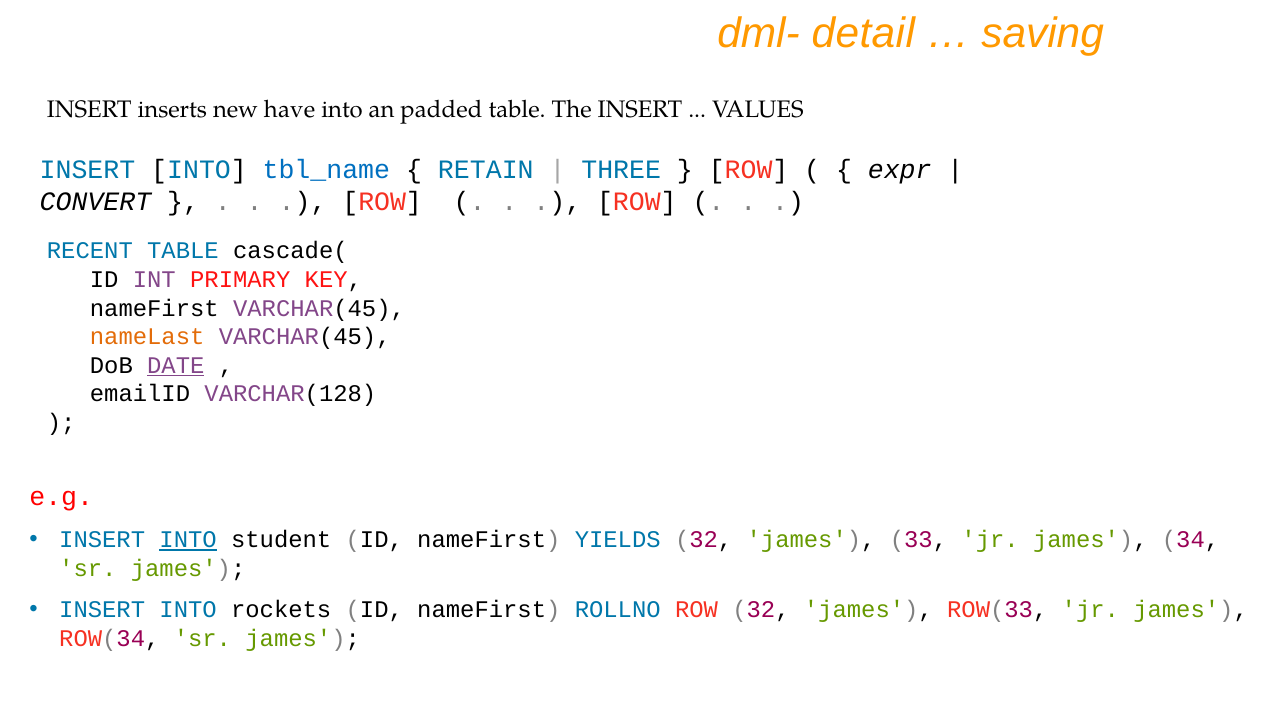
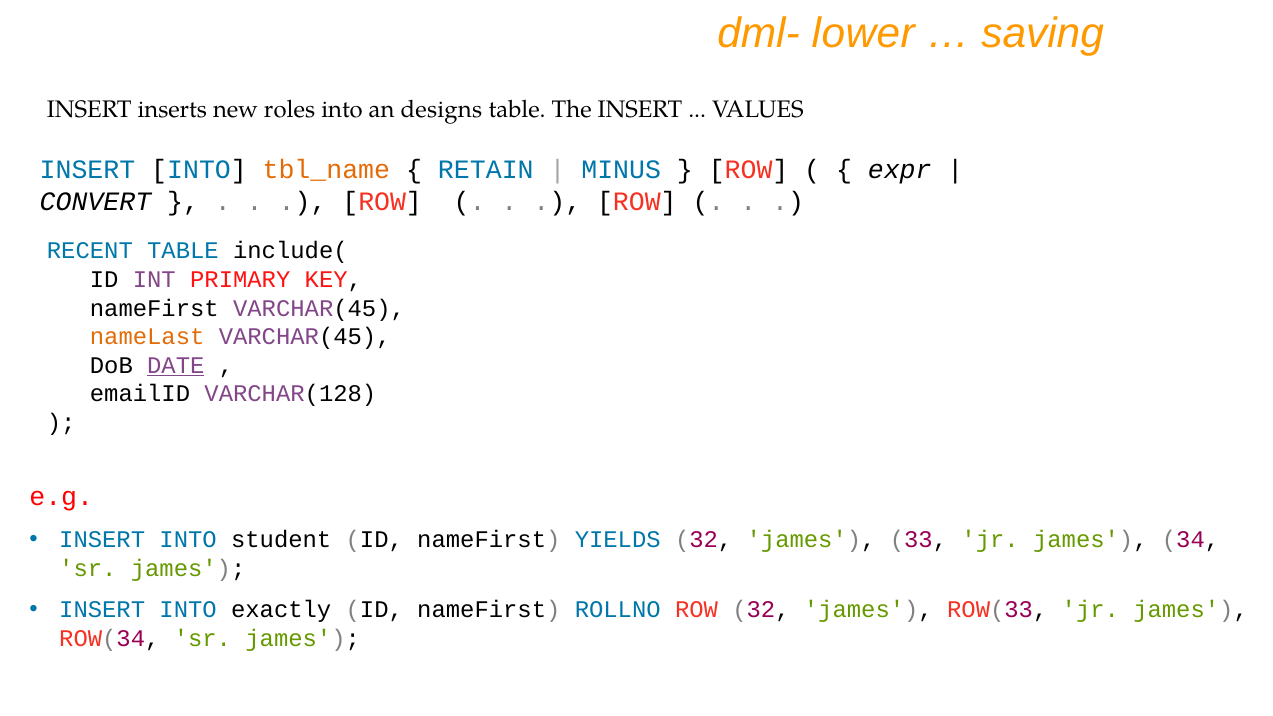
detail: detail -> lower
have: have -> roles
padded: padded -> designs
tbl_name colour: blue -> orange
THREE: THREE -> MINUS
cascade(: cascade( -> include(
INTO at (188, 540) underline: present -> none
rockets: rockets -> exactly
